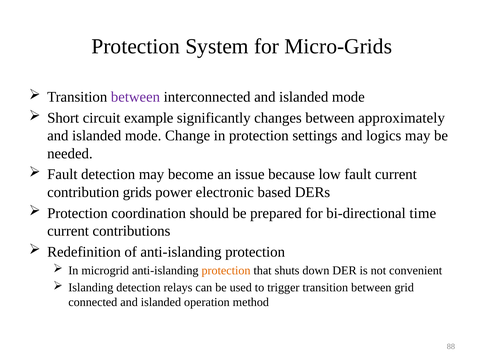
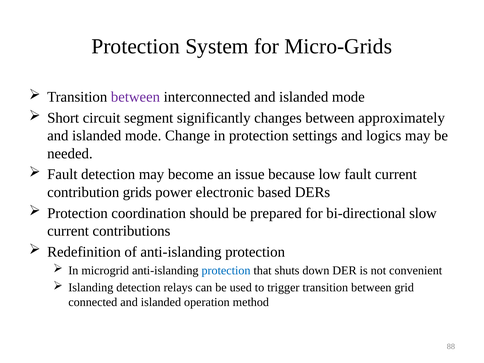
example: example -> segment
time: time -> slow
protection at (226, 270) colour: orange -> blue
